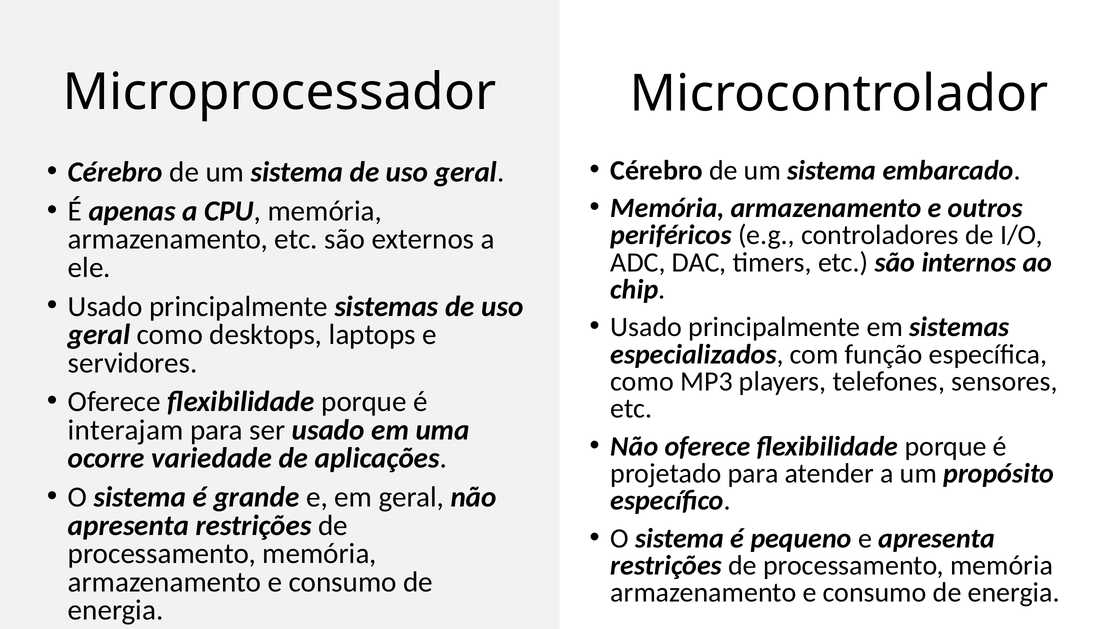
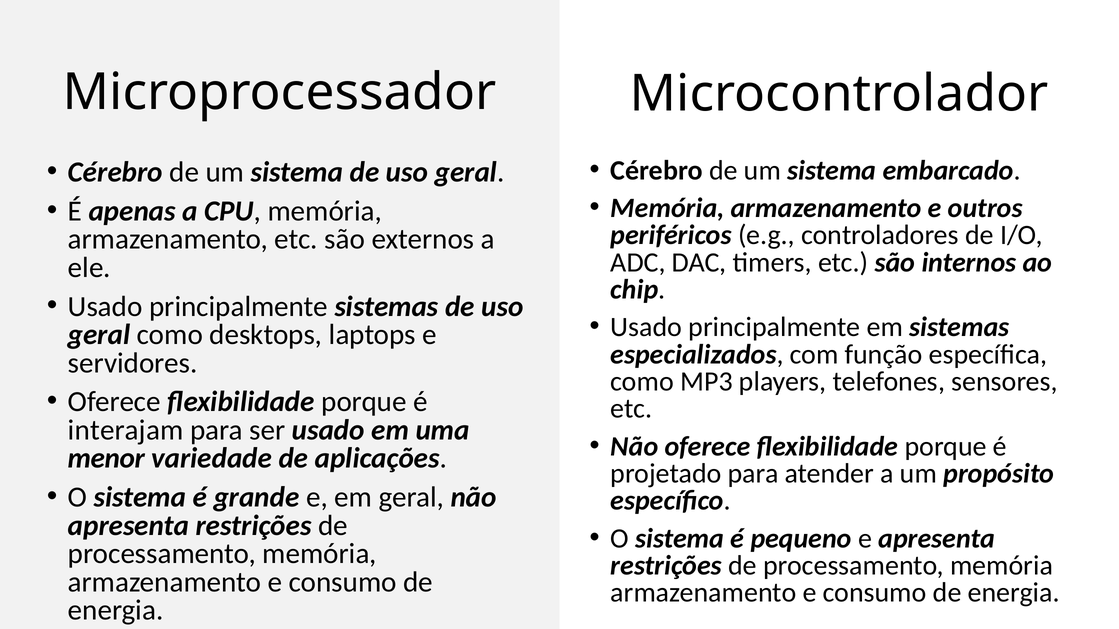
ocorre: ocorre -> menor
